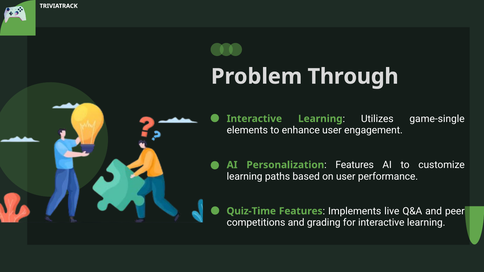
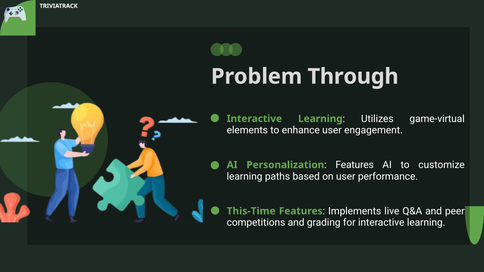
game-single: game-single -> game-virtual
Quiz-Time: Quiz-Time -> This-Time
